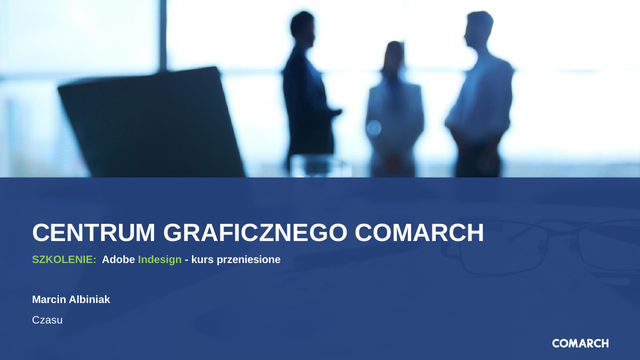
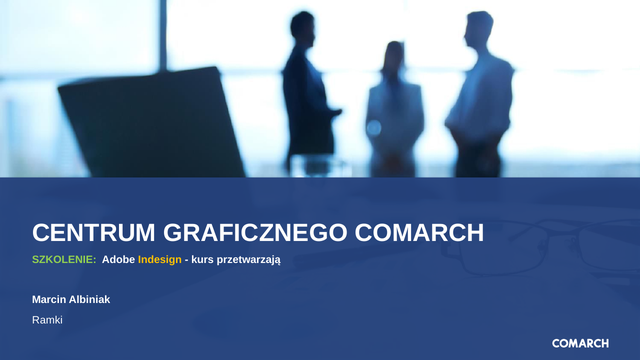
Indesign colour: light green -> yellow
przeniesione: przeniesione -> przetwarzają
Czasu: Czasu -> Ramki
